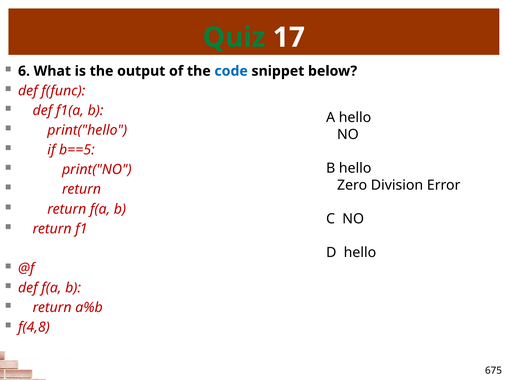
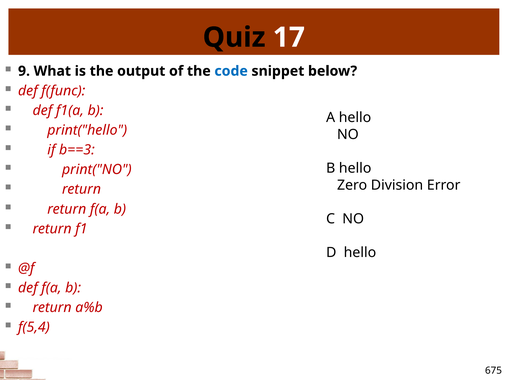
Quiz colour: green -> black
6: 6 -> 9
b==5: b==5 -> b==3
f(4,8: f(4,8 -> f(5,4
